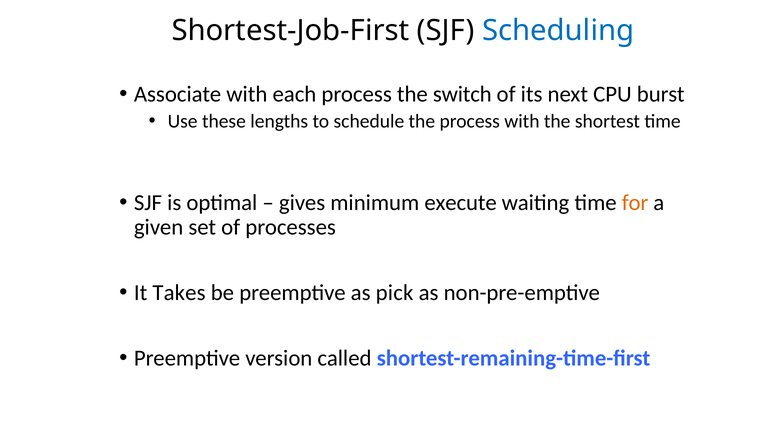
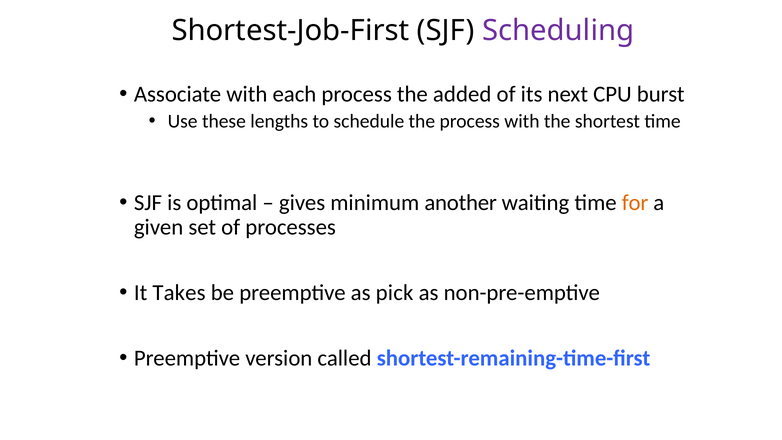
Scheduling colour: blue -> purple
switch: switch -> added
execute: execute -> another
